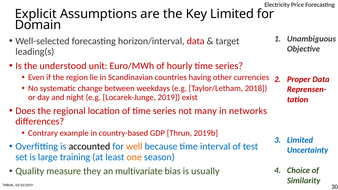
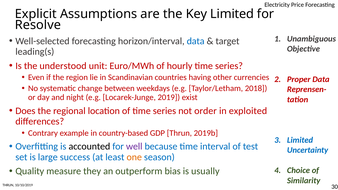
Domain: Domain -> Resolve
data at (196, 41) colour: red -> blue
many: many -> order
networks: networks -> exploited
well colour: orange -> purple
training: training -> success
multivariate: multivariate -> outperform
